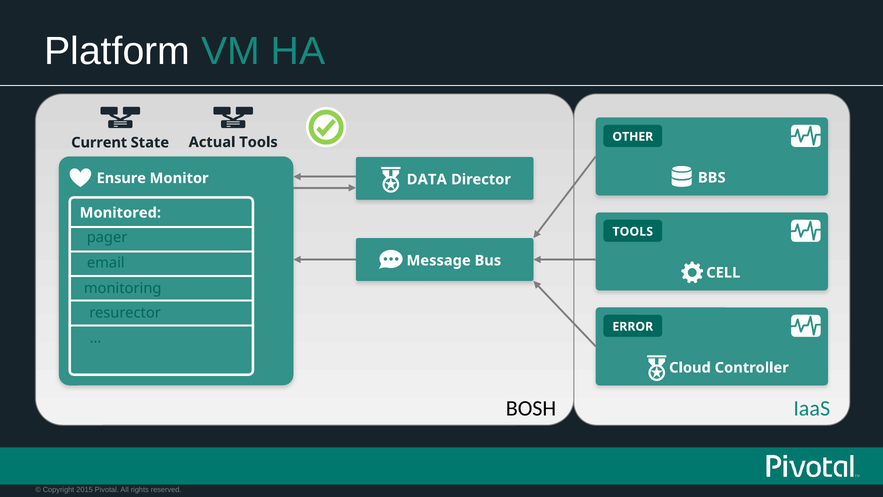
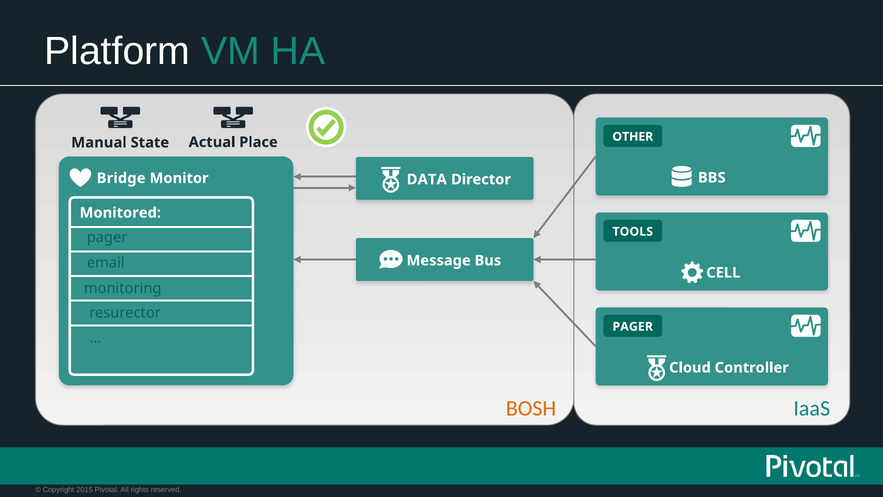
Current: Current -> Manual
Actual Tools: Tools -> Place
Ensure: Ensure -> Bridge
ERROR at (633, 326): ERROR -> PAGER
BOSH colour: black -> orange
